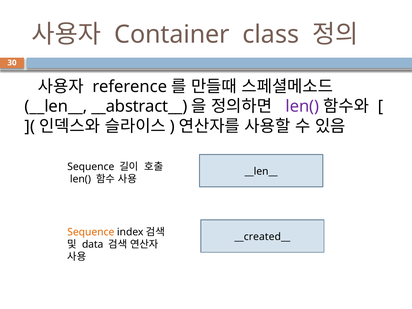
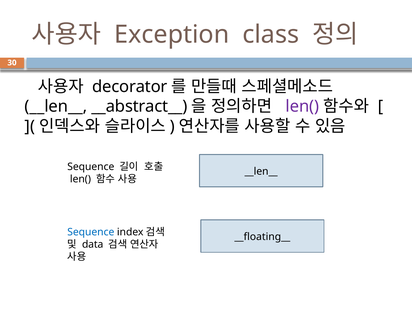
Container: Container -> Exception
reference: reference -> decorator
Sequence at (91, 232) colour: orange -> blue
__created__: __created__ -> __floating__
